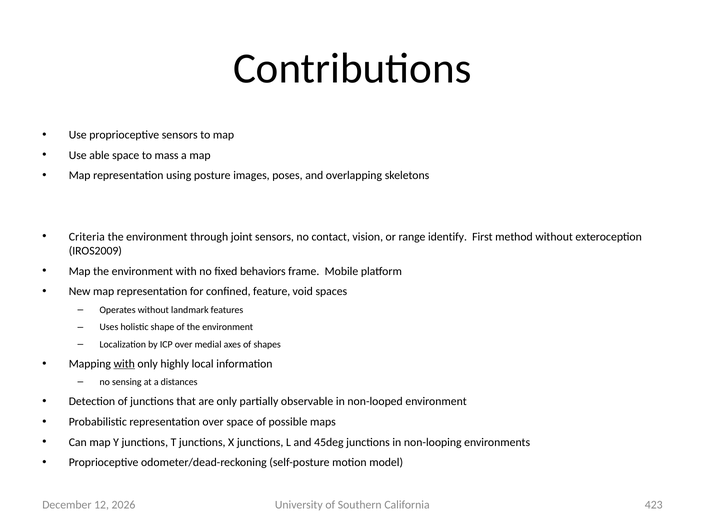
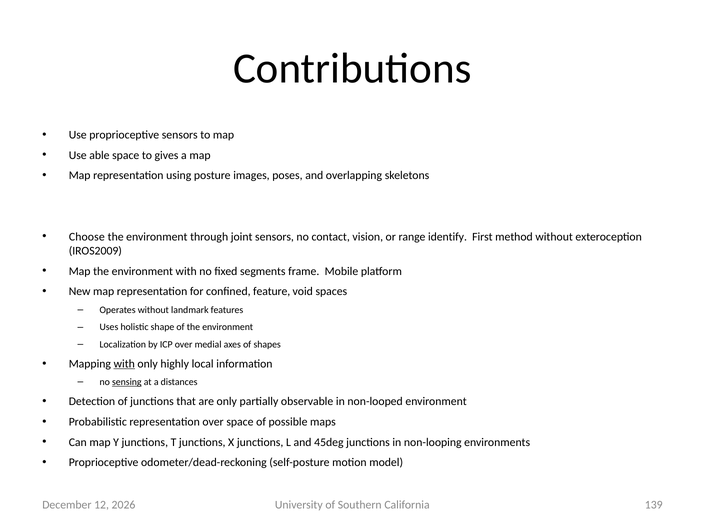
mass: mass -> gives
Criteria: Criteria -> Choose
behaviors: behaviors -> segments
sensing underline: none -> present
423: 423 -> 139
